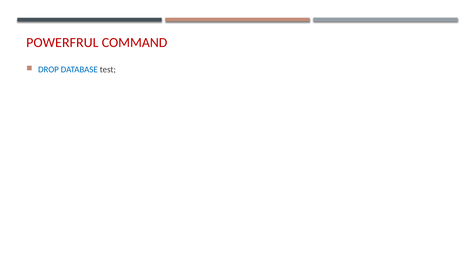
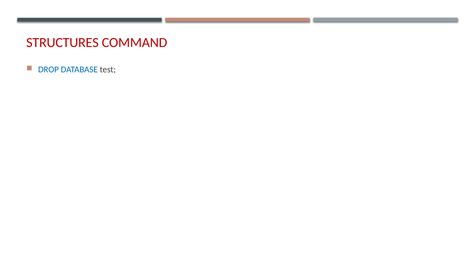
POWERFRUL: POWERFRUL -> STRUCTURES
